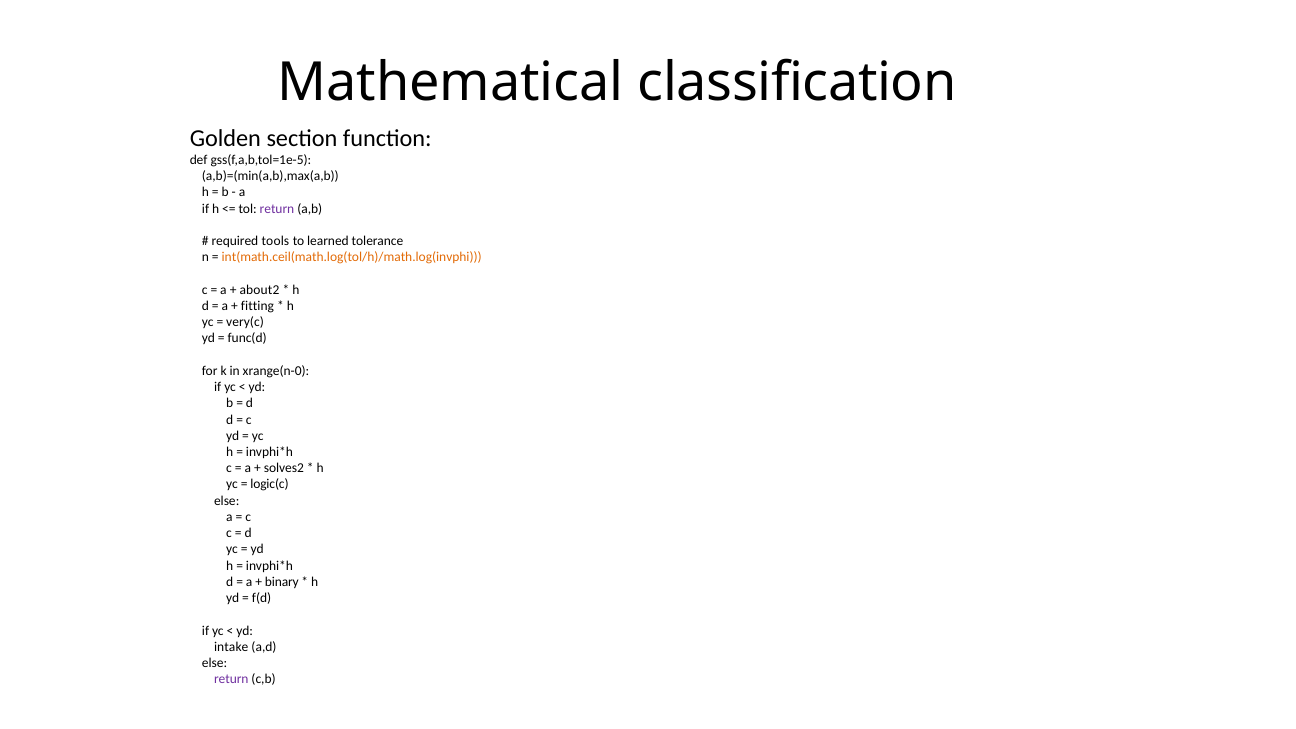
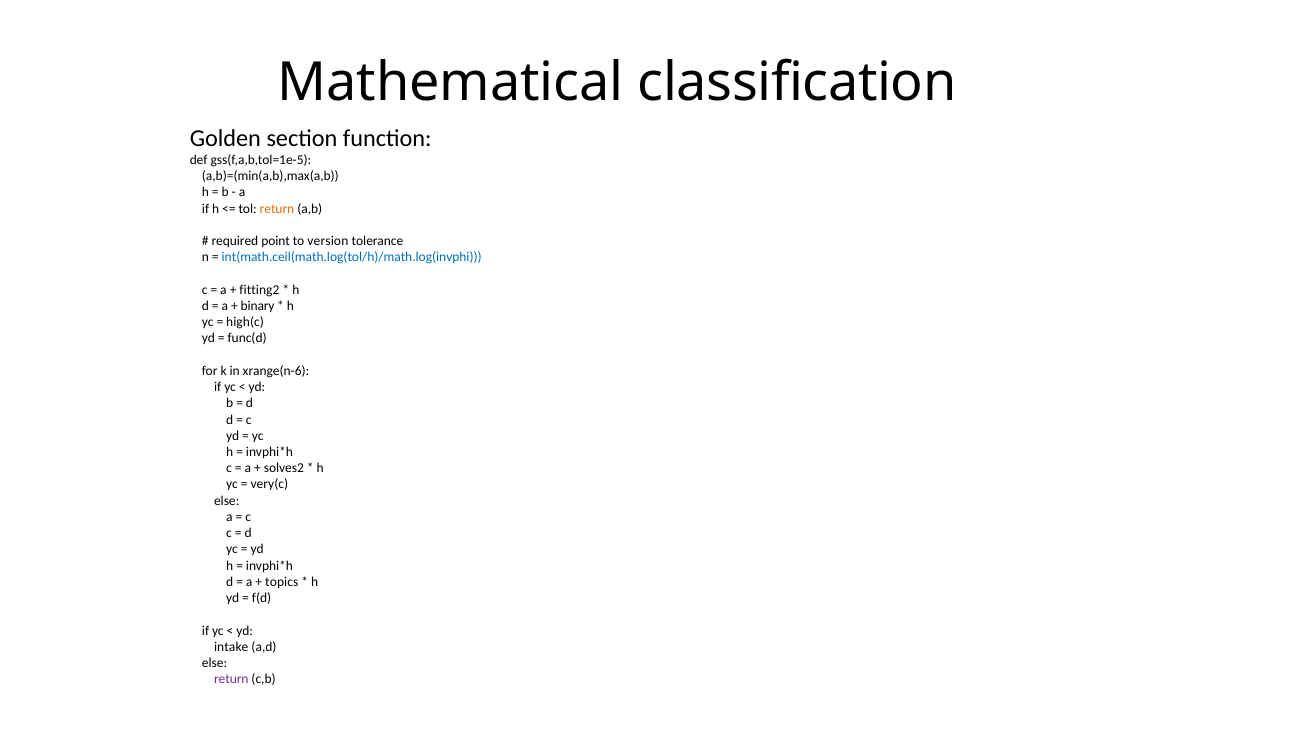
return at (277, 209) colour: purple -> orange
tools: tools -> point
learned: learned -> version
int(math.ceil(math.log(tol/h)/math.log(invphi colour: orange -> blue
about2: about2 -> fitting2
fitting: fitting -> binary
very(c: very(c -> high(c
xrange(n-0: xrange(n-0 -> xrange(n-6
logic(c: logic(c -> very(c
binary: binary -> topics
